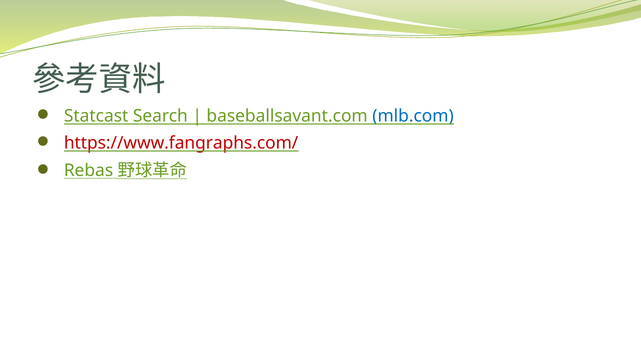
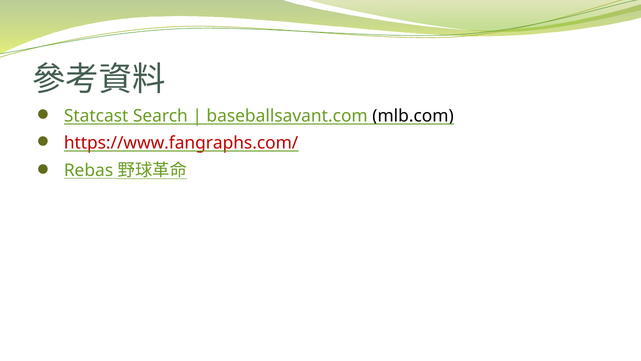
mlb.com colour: blue -> black
